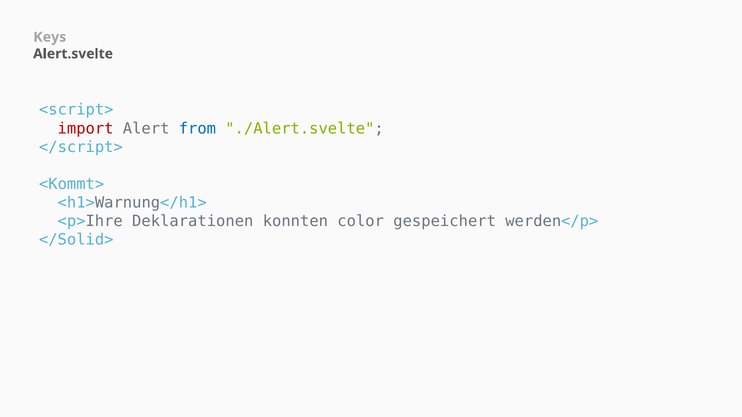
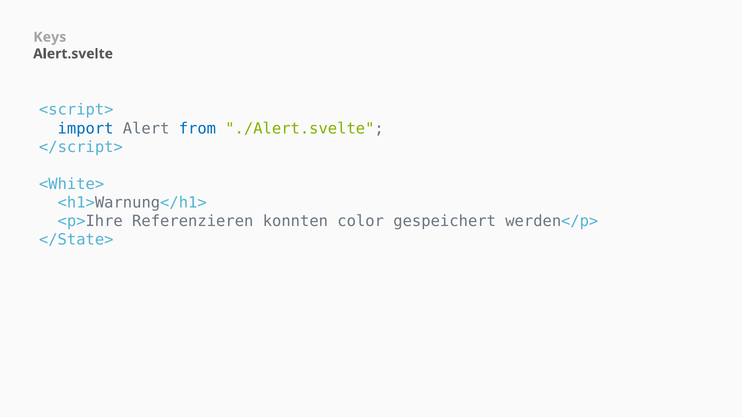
import colour: red -> blue
<Kommt>: <Kommt> -> <White>
Deklarationen: Deklarationen -> Referenzieren
</Solid>: </Solid> -> </State>
